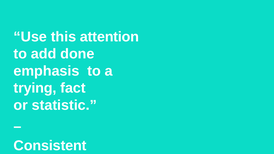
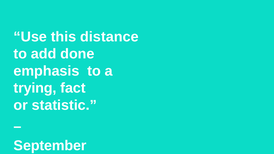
attention: attention -> distance
Consistent: Consistent -> September
